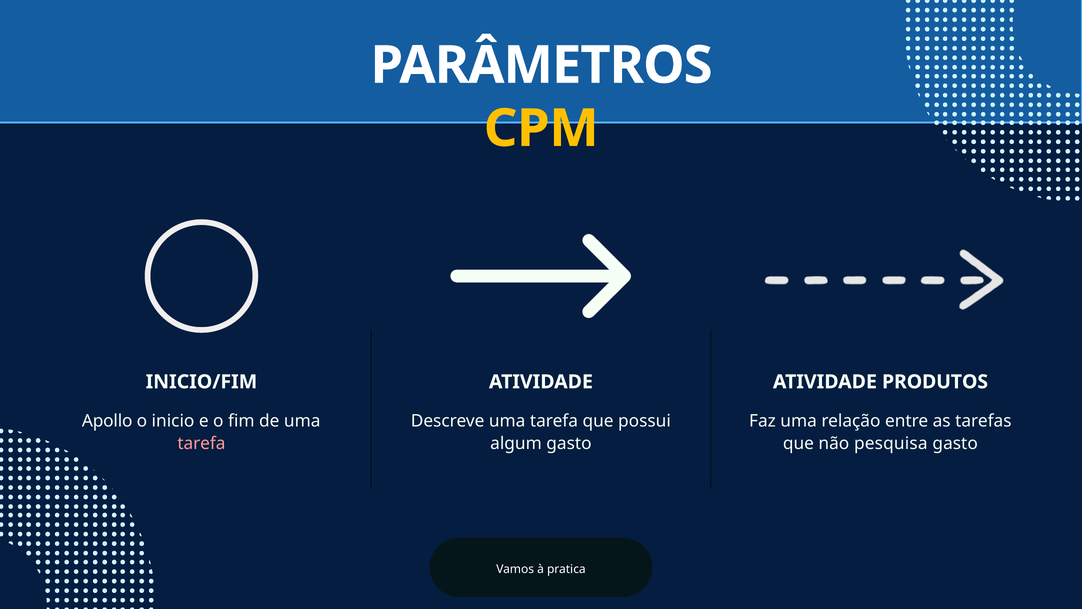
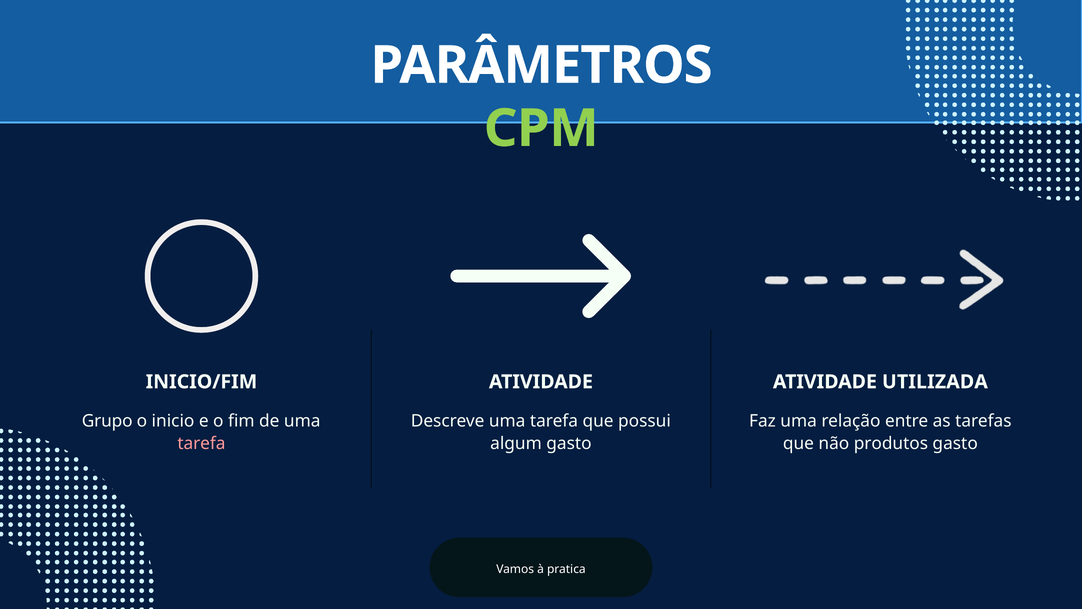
CPM colour: yellow -> light green
PRODUTOS: PRODUTOS -> UTILIZADA
Apollo: Apollo -> Grupo
pesquisa: pesquisa -> produtos
